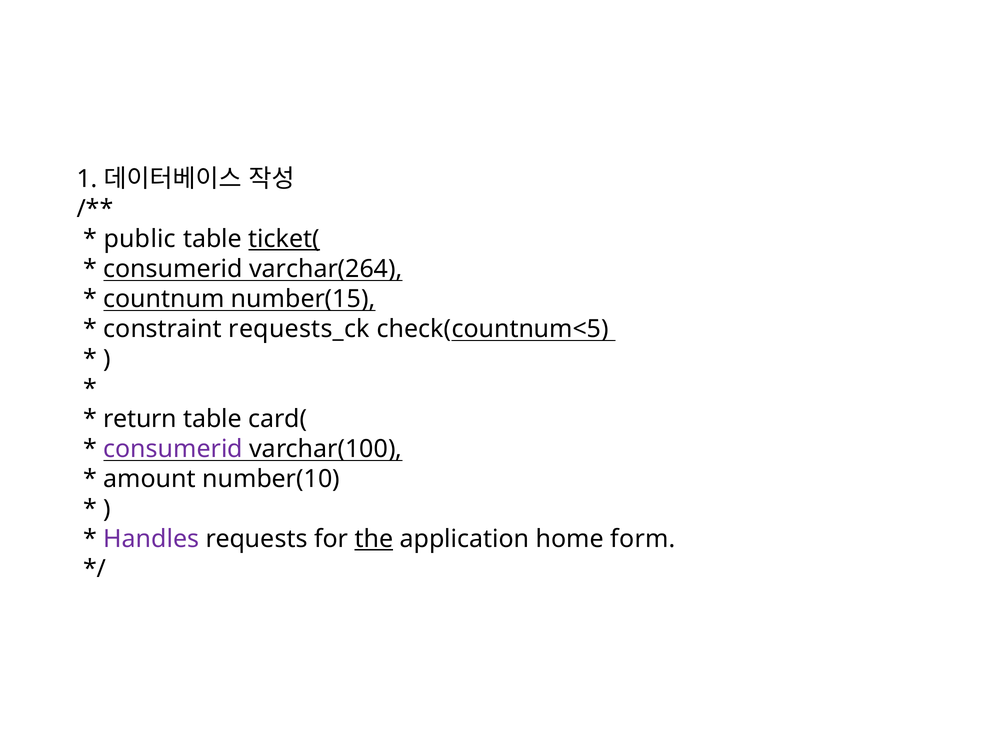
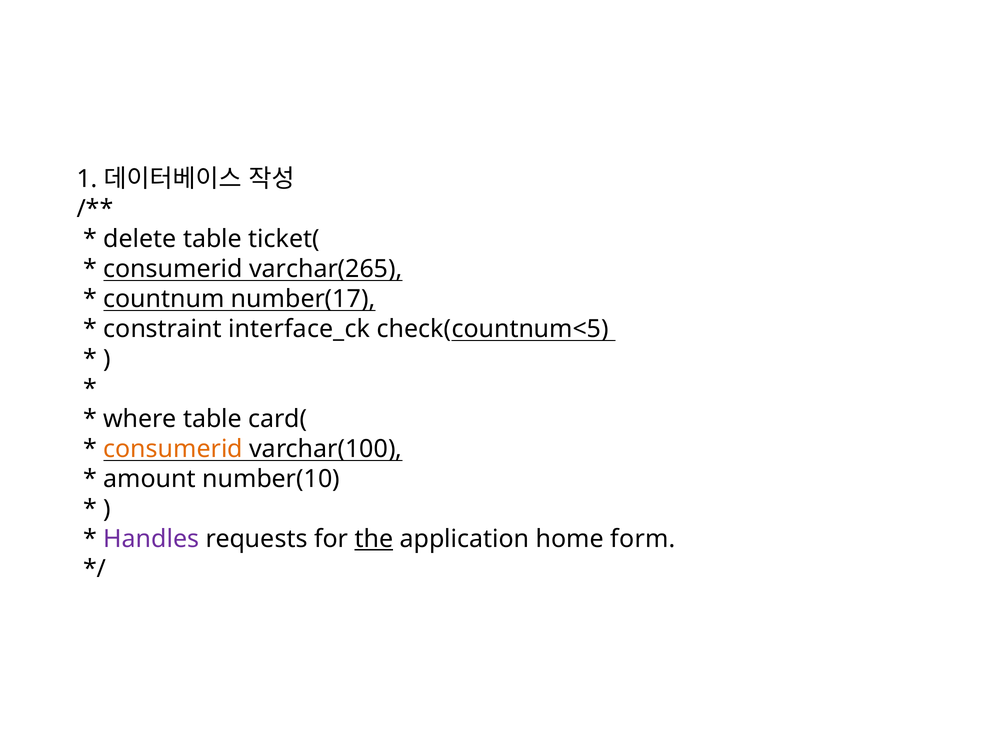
public: public -> delete
ticket( underline: present -> none
varchar(264: varchar(264 -> varchar(265
number(15: number(15 -> number(17
requests_ck: requests_ck -> interface_ck
return: return -> where
consumerid at (173, 449) colour: purple -> orange
